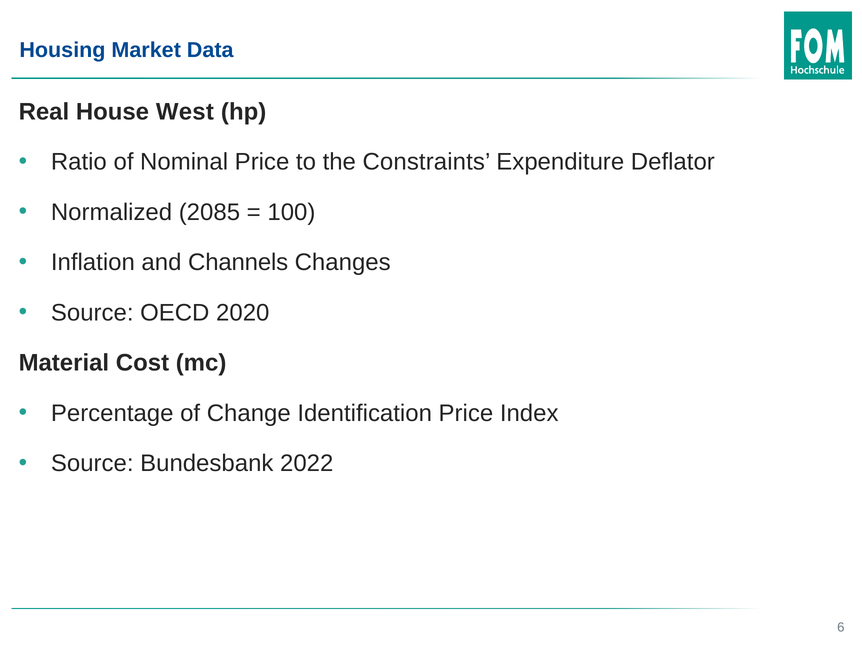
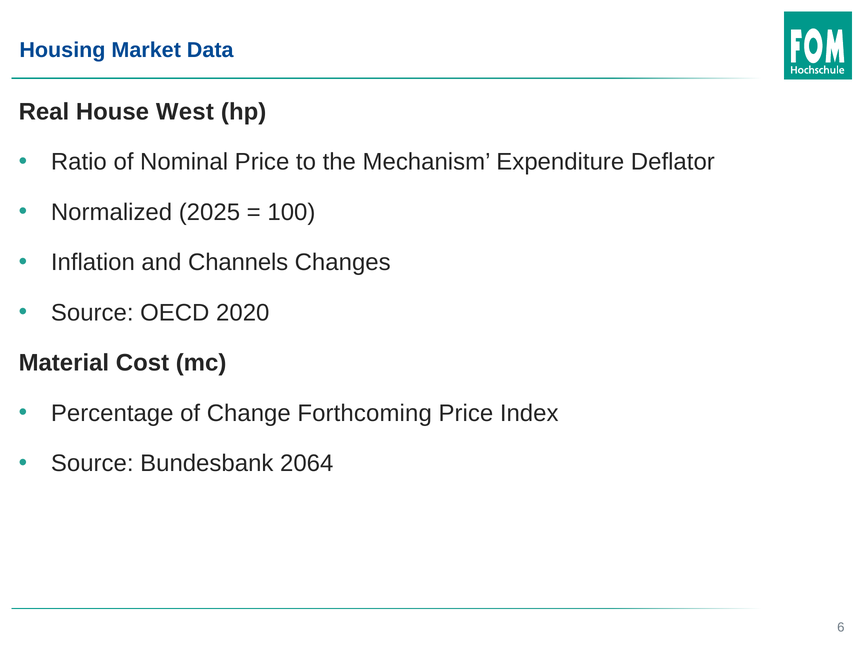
Constraints: Constraints -> Mechanism
2085: 2085 -> 2025
Identification: Identification -> Forthcoming
2022: 2022 -> 2064
